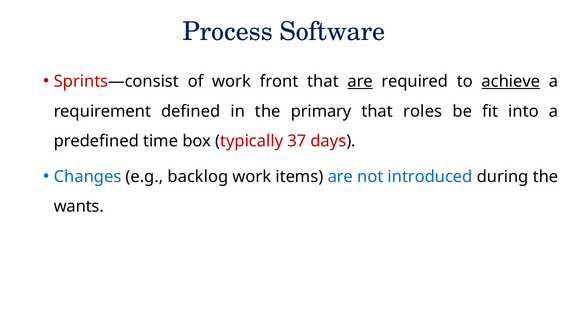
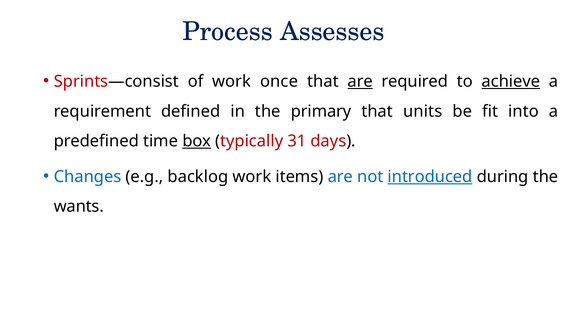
Software: Software -> Assesses
front: front -> once
roles: roles -> units
box underline: none -> present
37: 37 -> 31
introduced underline: none -> present
